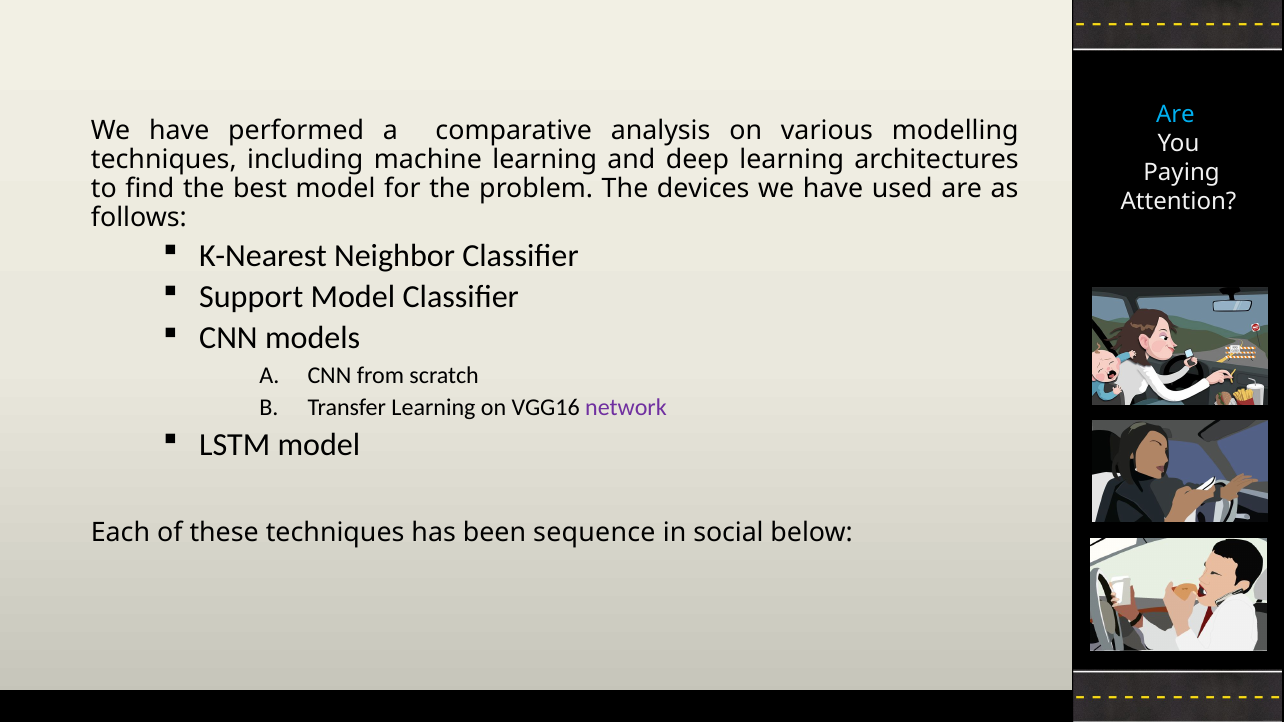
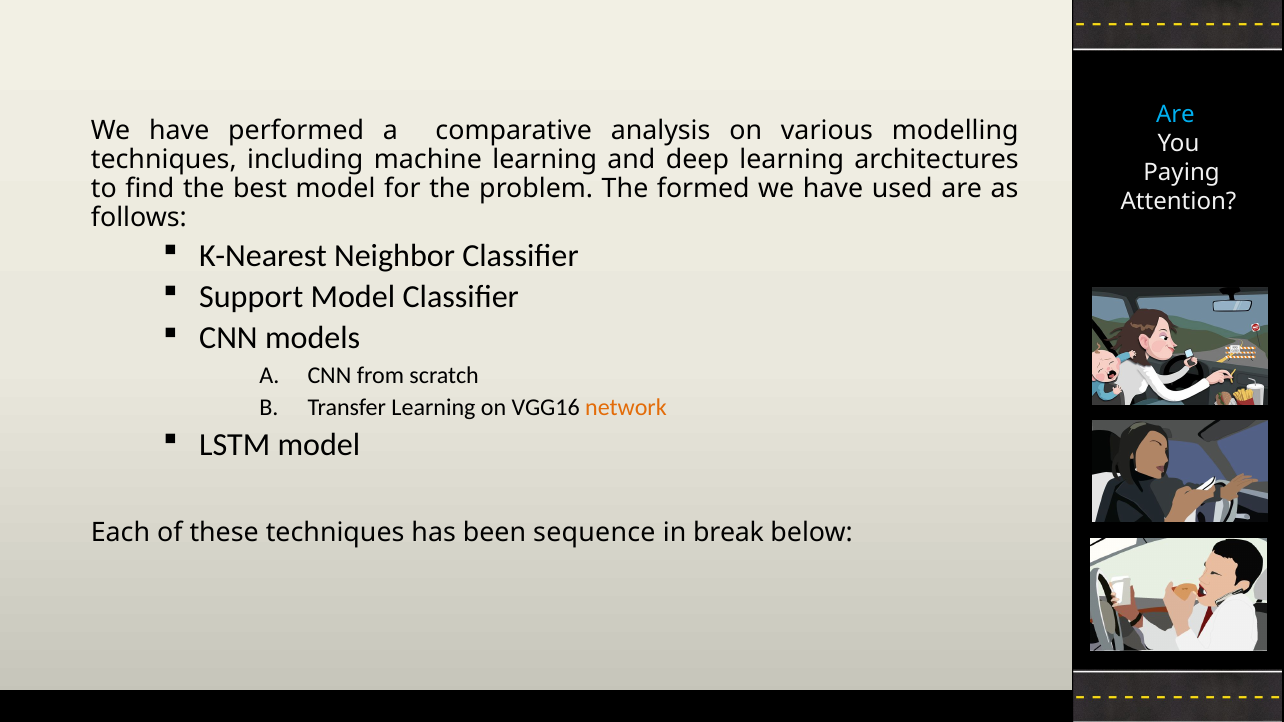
devices: devices -> formed
network colour: purple -> orange
social: social -> break
